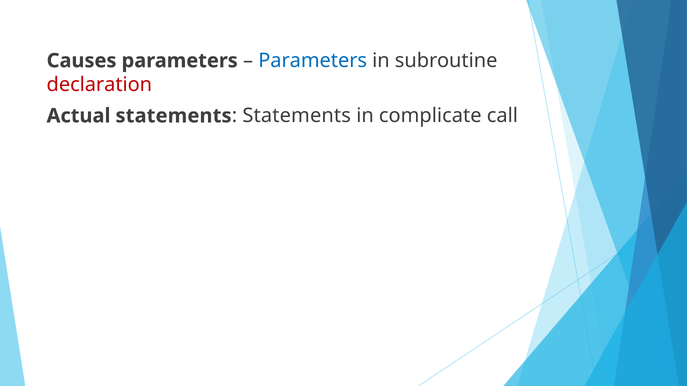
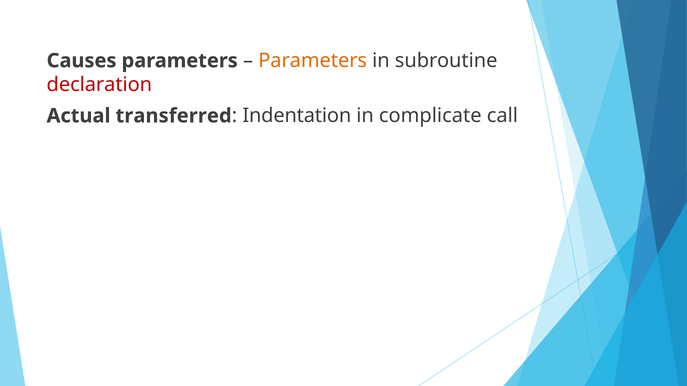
Parameters at (313, 61) colour: blue -> orange
Actual statements: statements -> transferred
Statements at (297, 116): Statements -> Indentation
